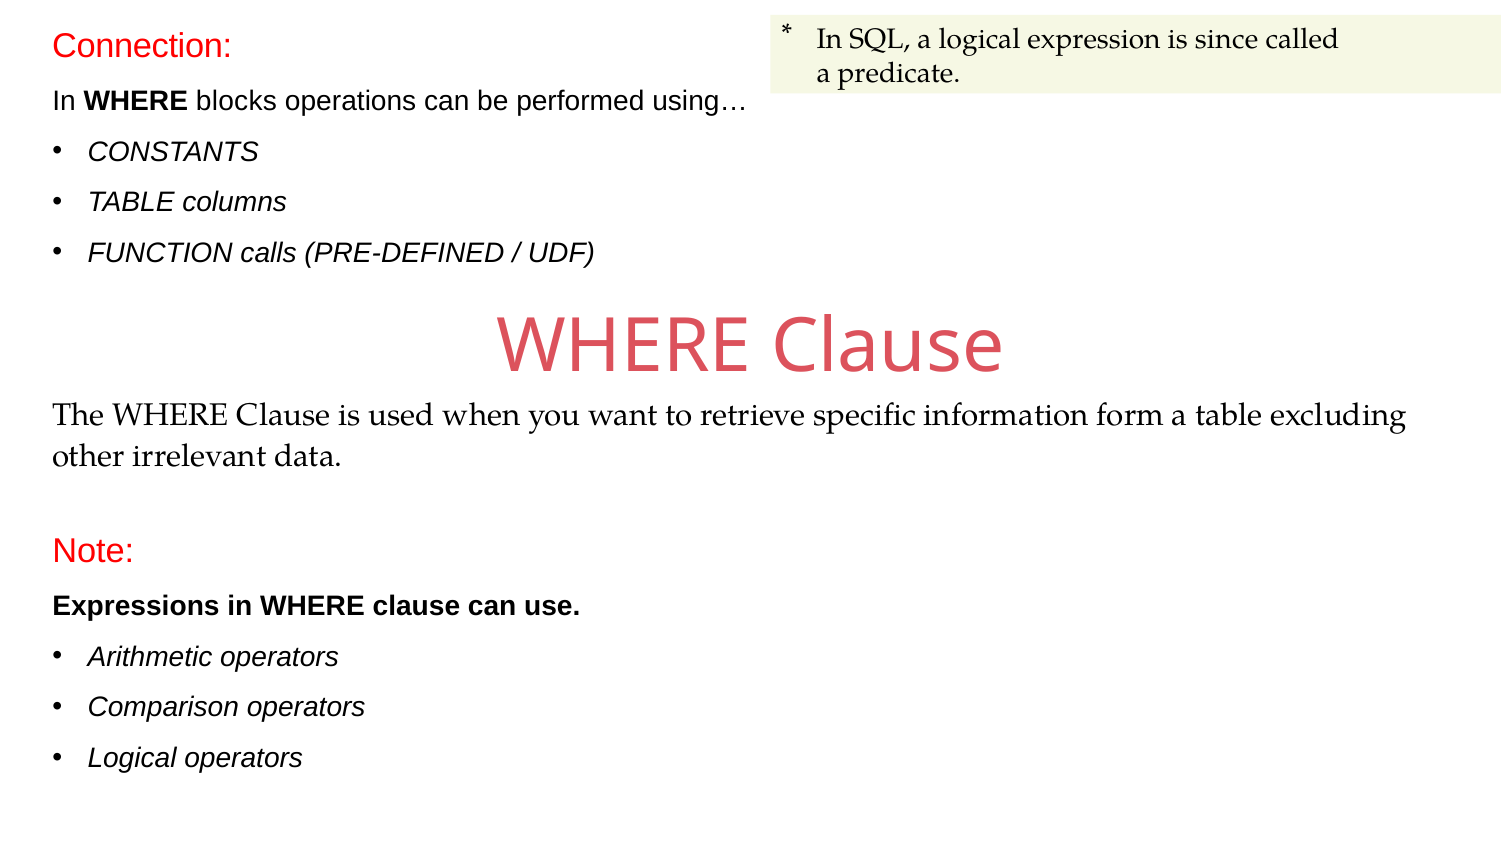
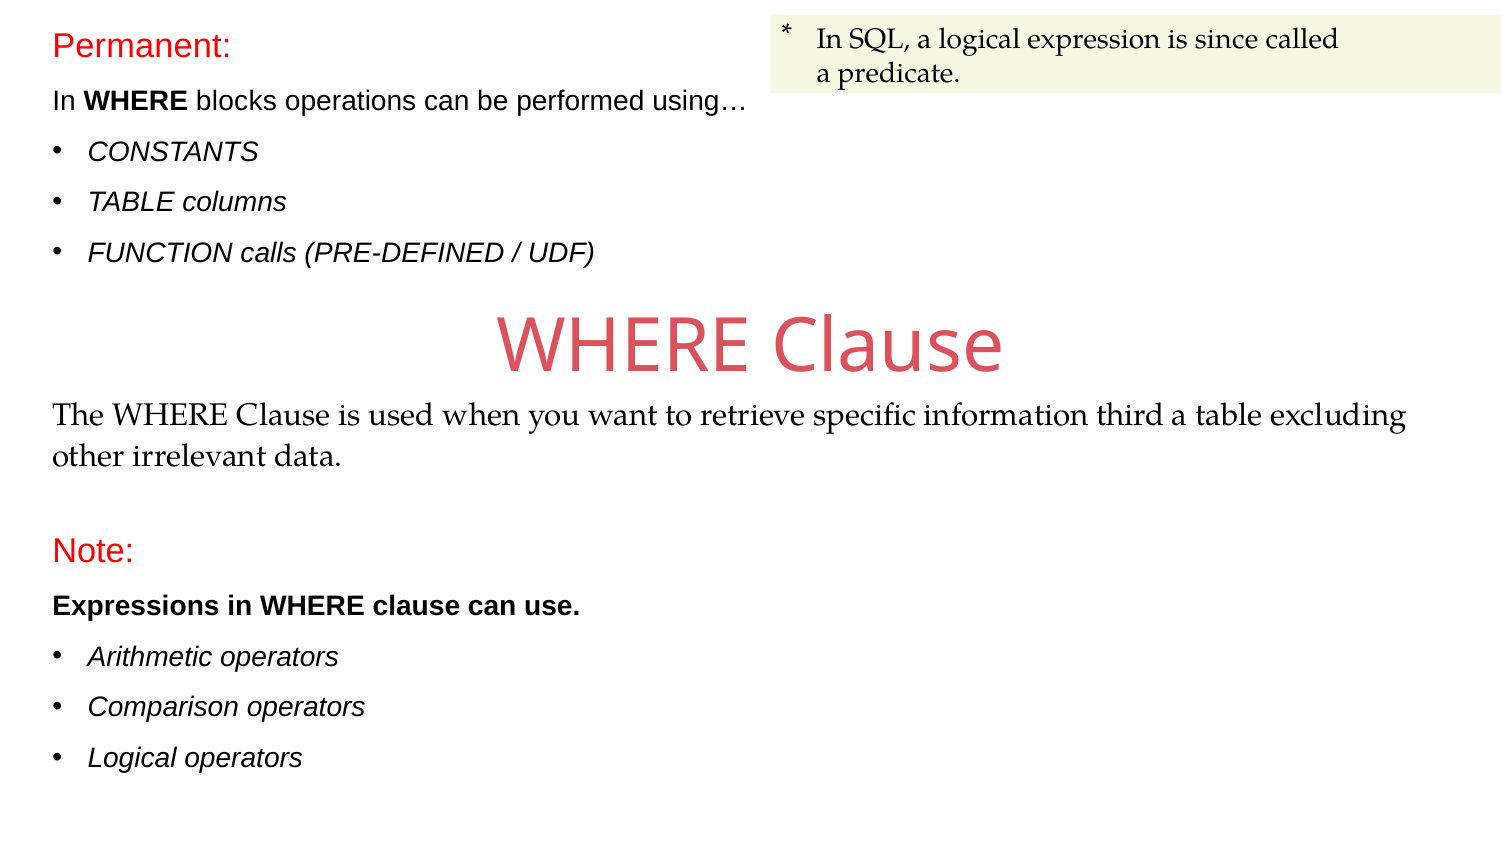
Connection: Connection -> Permanent
form: form -> third
